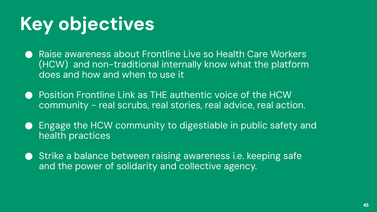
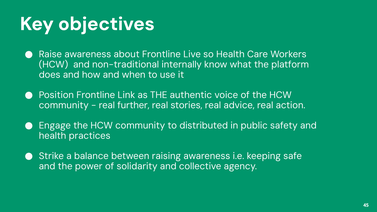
scrubs: scrubs -> further
digestiable: digestiable -> distributed
